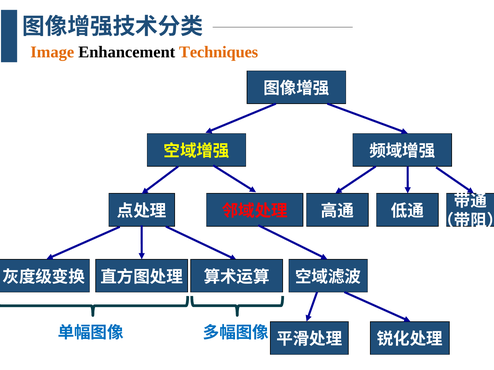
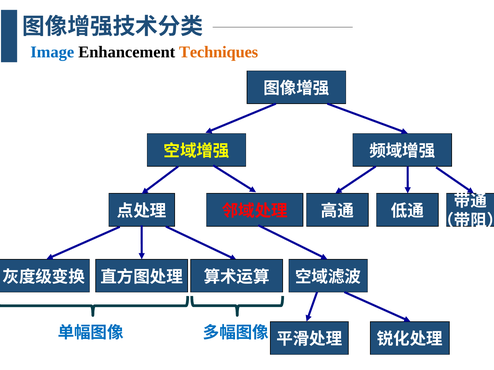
Image colour: orange -> blue
